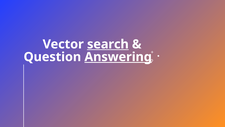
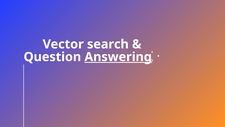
search underline: present -> none
